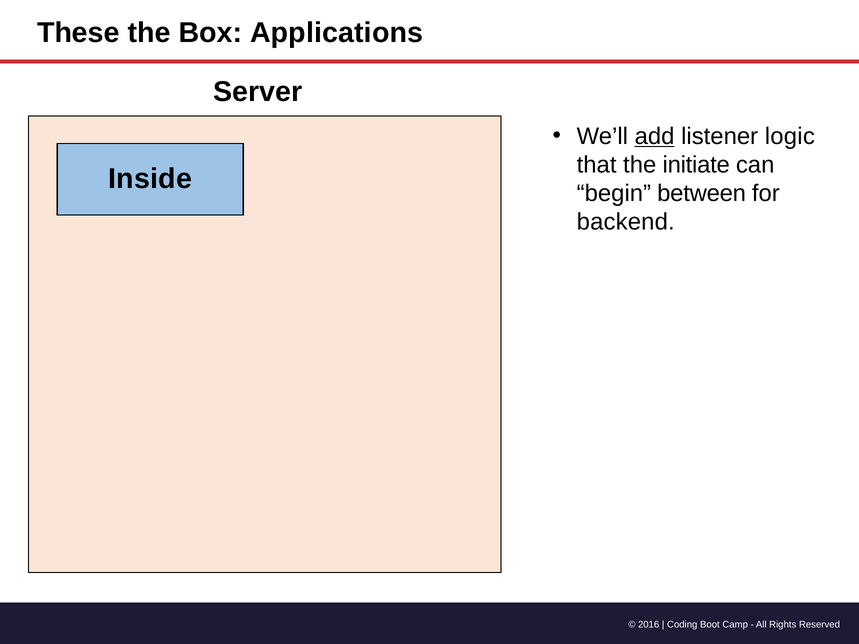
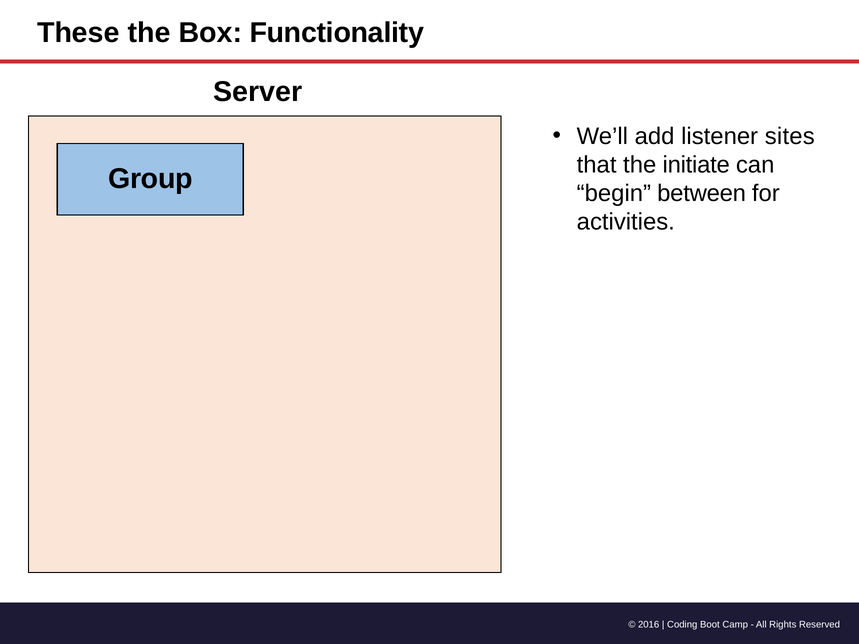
Applications: Applications -> Functionality
add underline: present -> none
logic: logic -> sites
Inside: Inside -> Group
backend: backend -> activities
